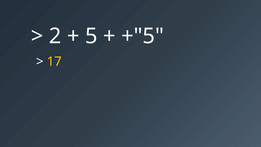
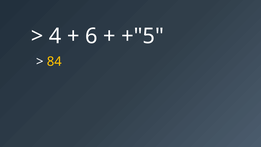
2: 2 -> 4
5: 5 -> 6
17: 17 -> 84
